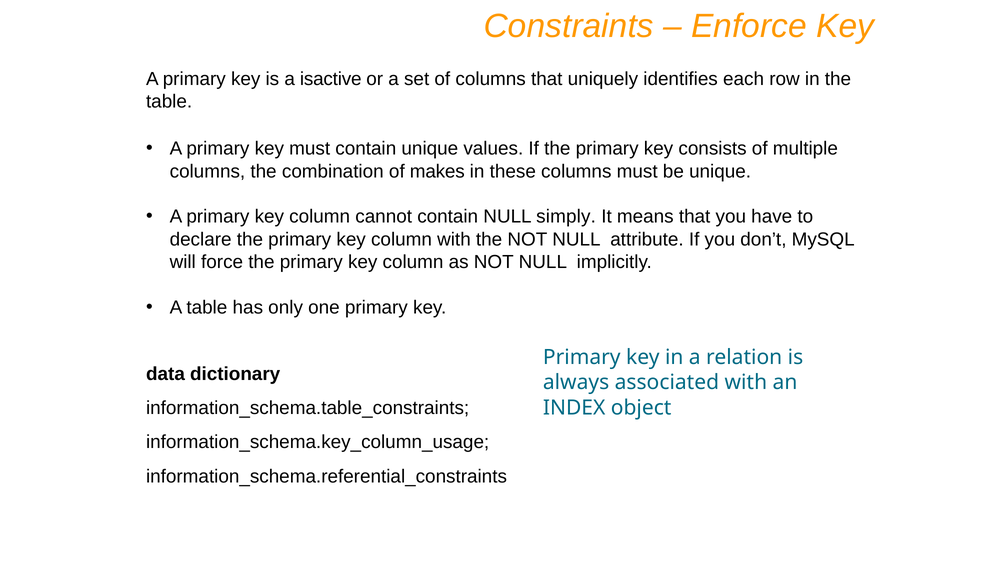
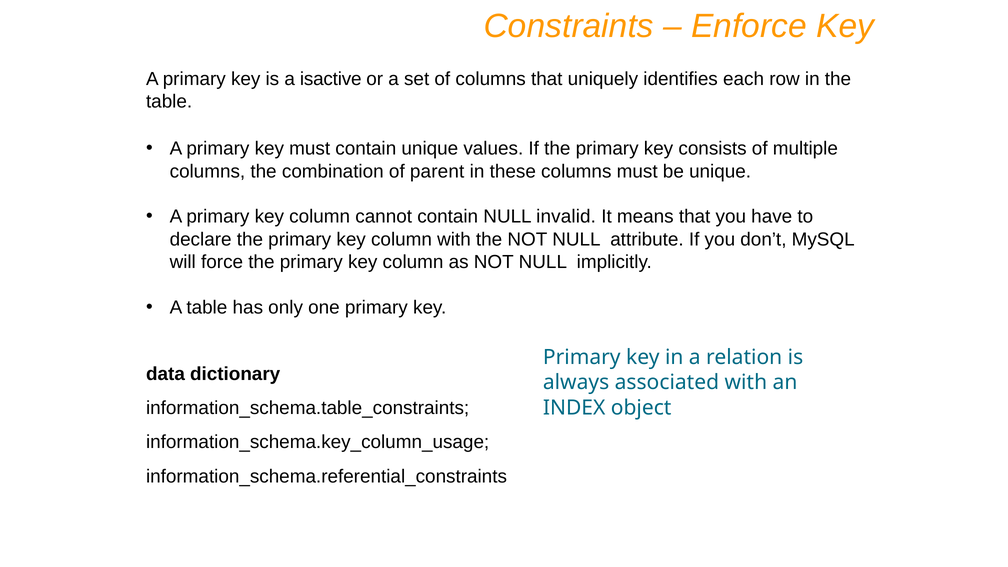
makes: makes -> parent
simply: simply -> invalid
